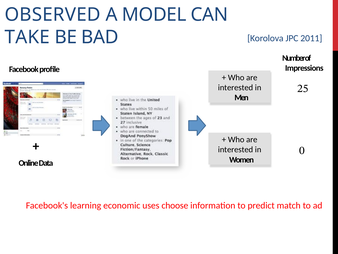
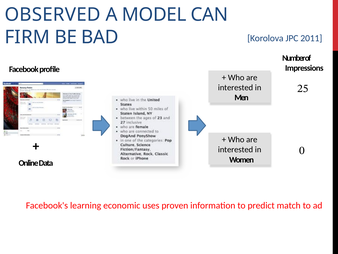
TAKE: TAKE -> FIRM
choose: choose -> proven
